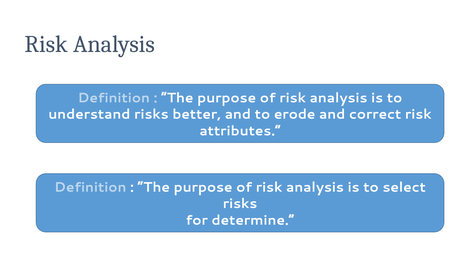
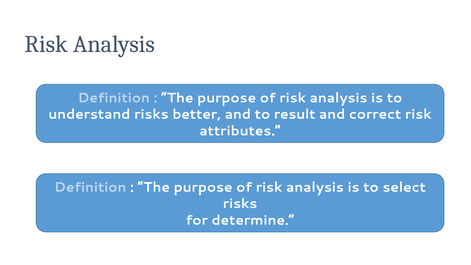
erode: erode -> result
